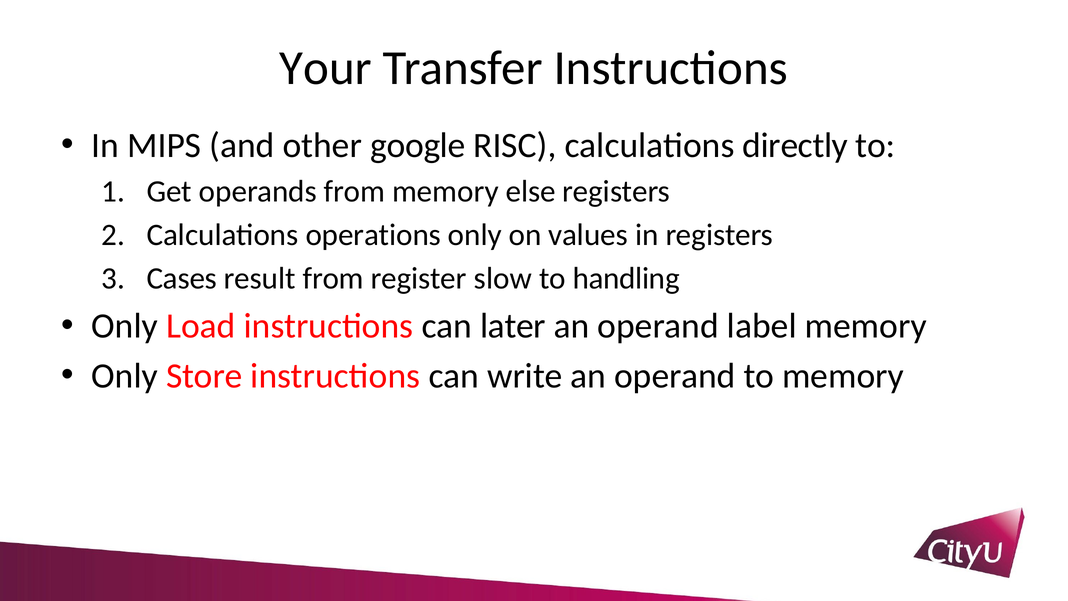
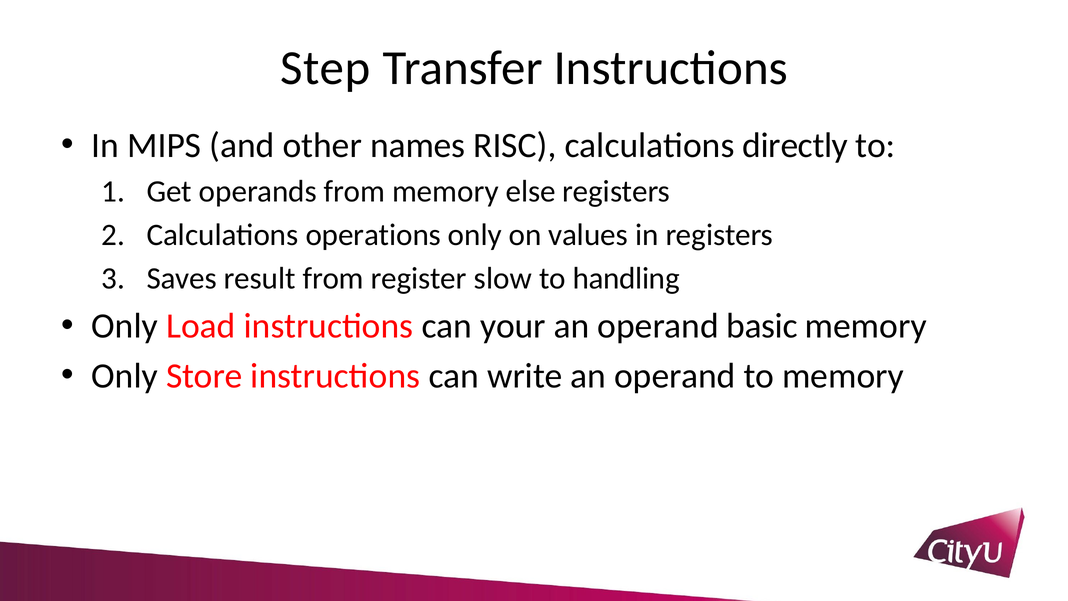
Your: Your -> Step
google: google -> names
Cases: Cases -> Saves
later: later -> your
label: label -> basic
